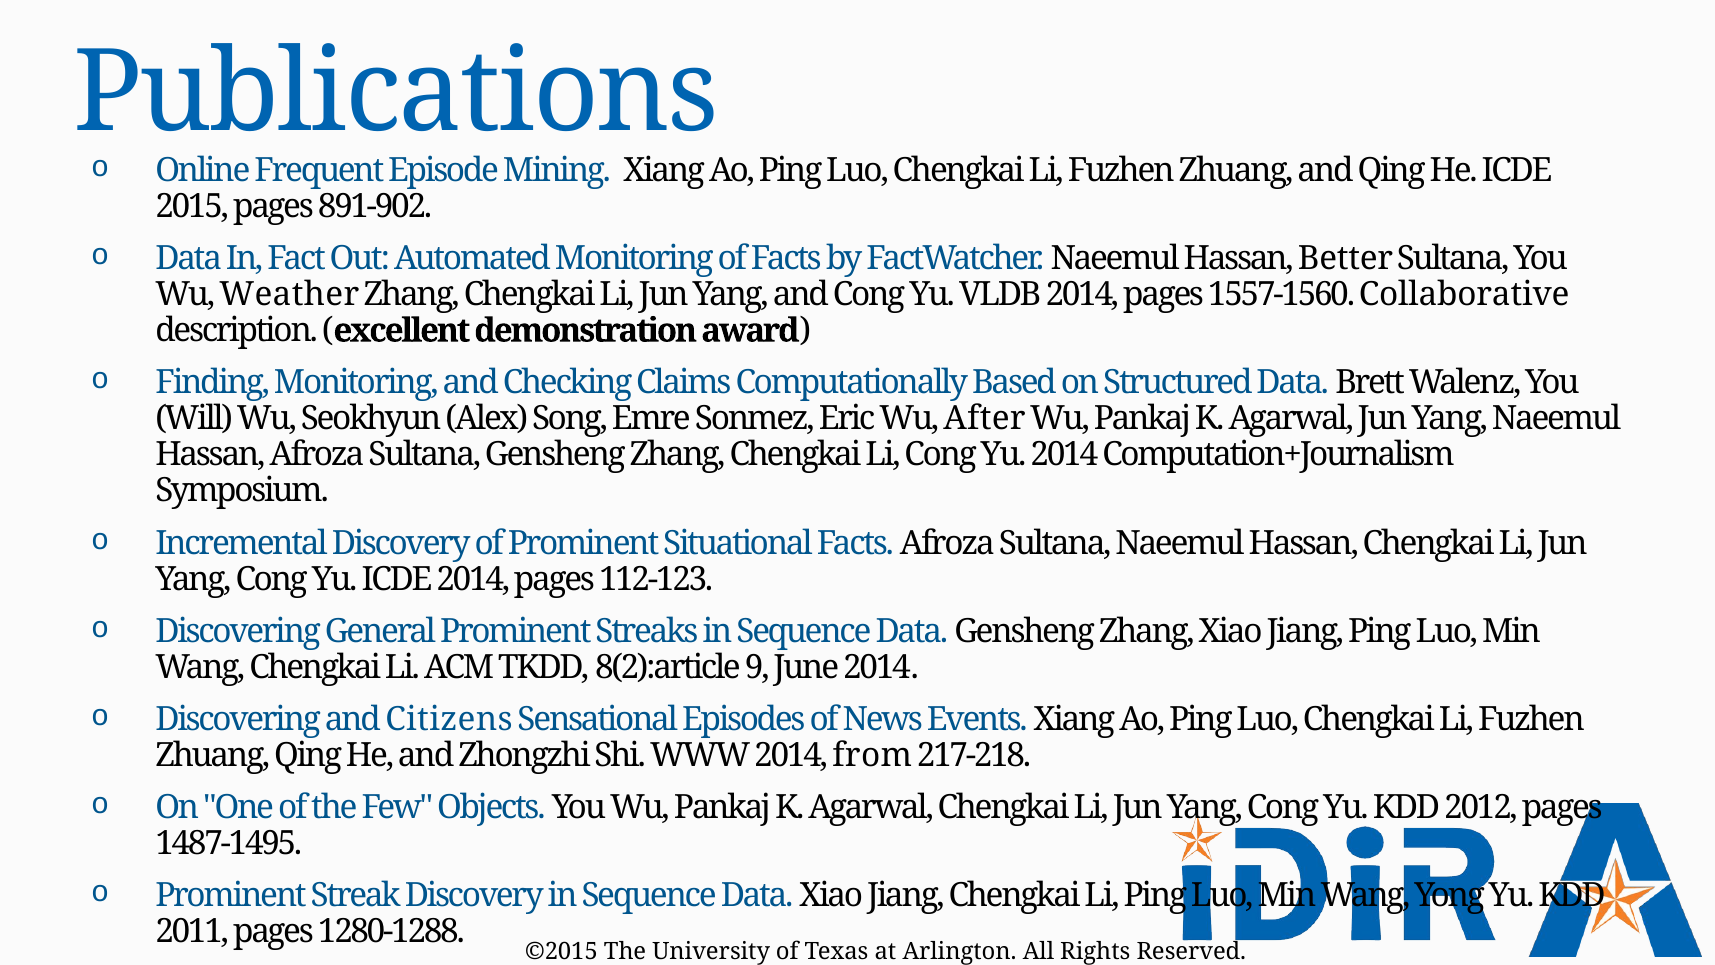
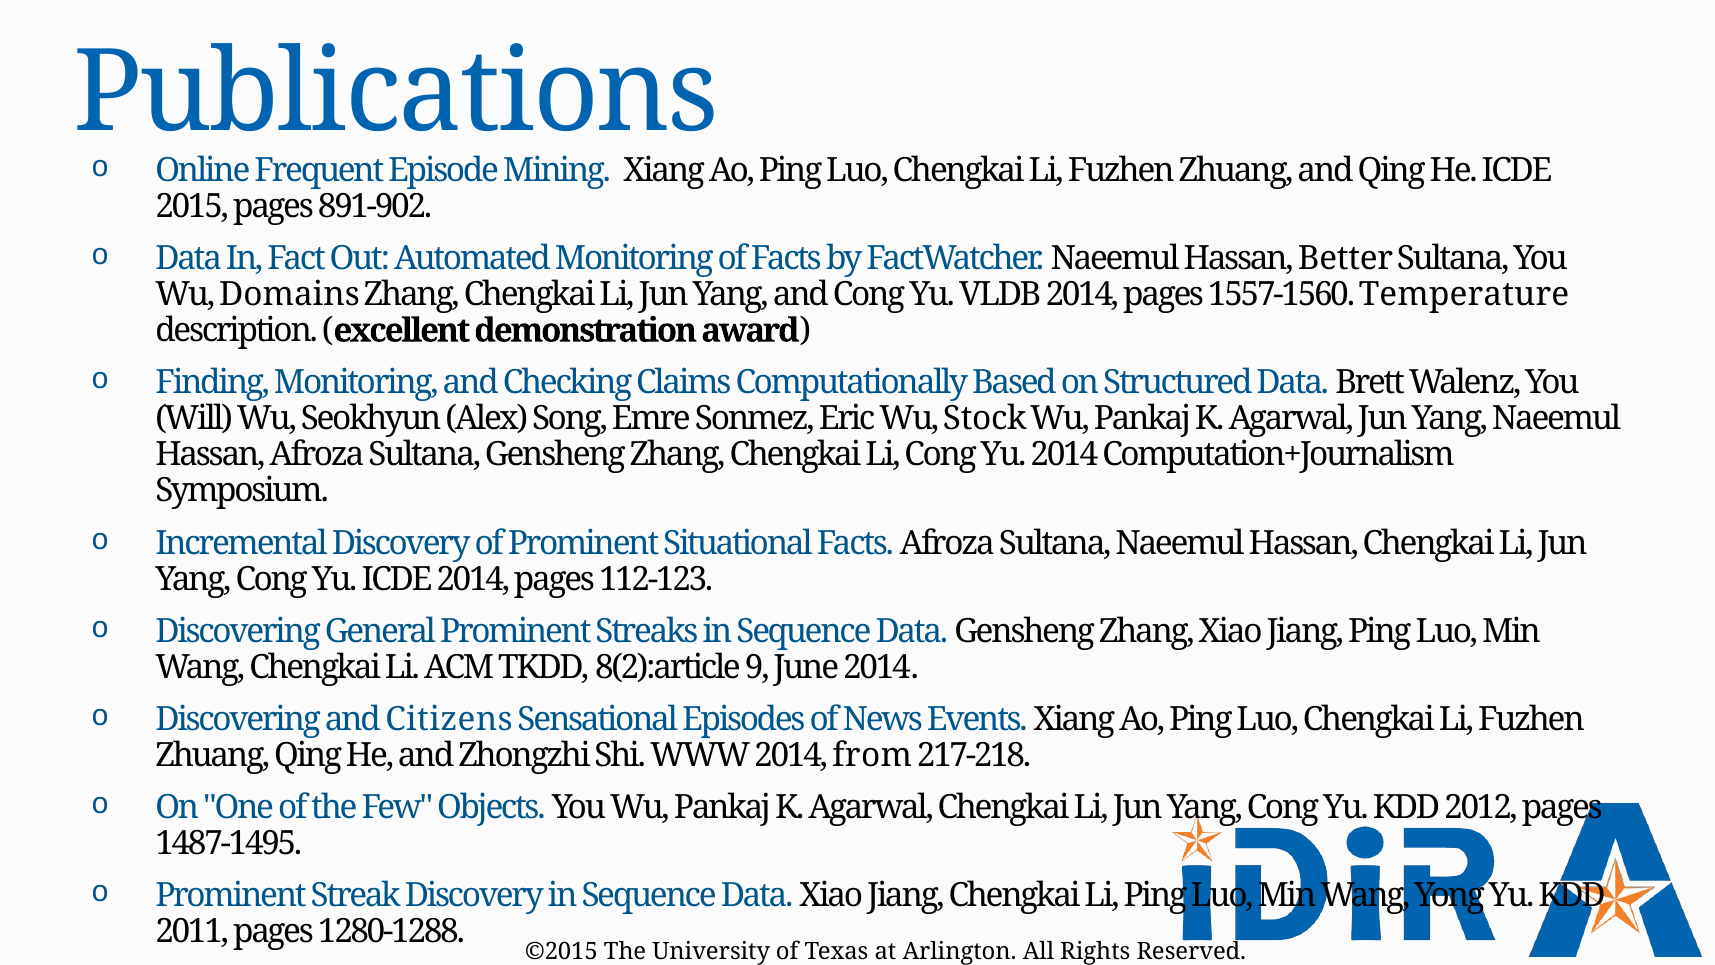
Weather: Weather -> Domains
Collaborative: Collaborative -> Temperature
After: After -> Stock
